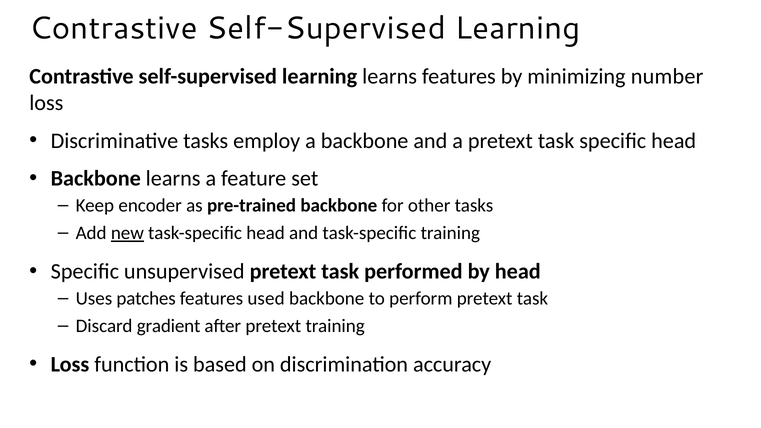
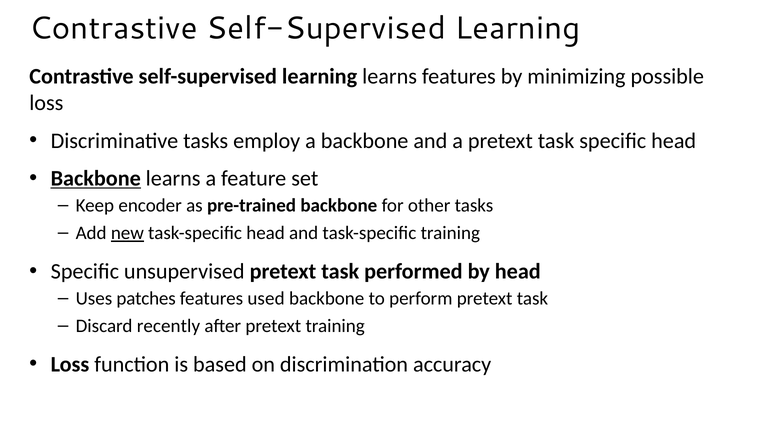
number: number -> possible
Backbone at (96, 179) underline: none -> present
gradient: gradient -> recently
